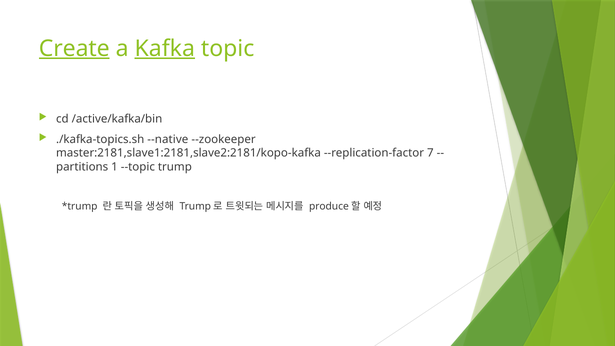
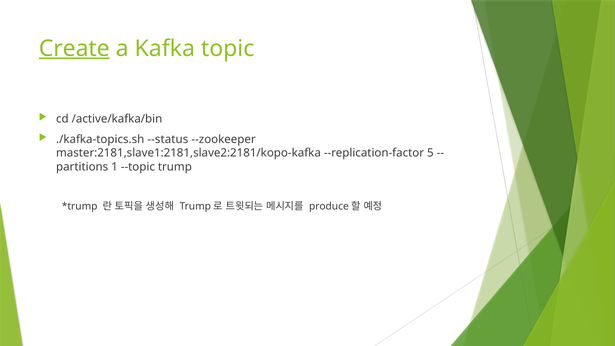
Kafka underline: present -> none
--native: --native -> --status
7: 7 -> 5
